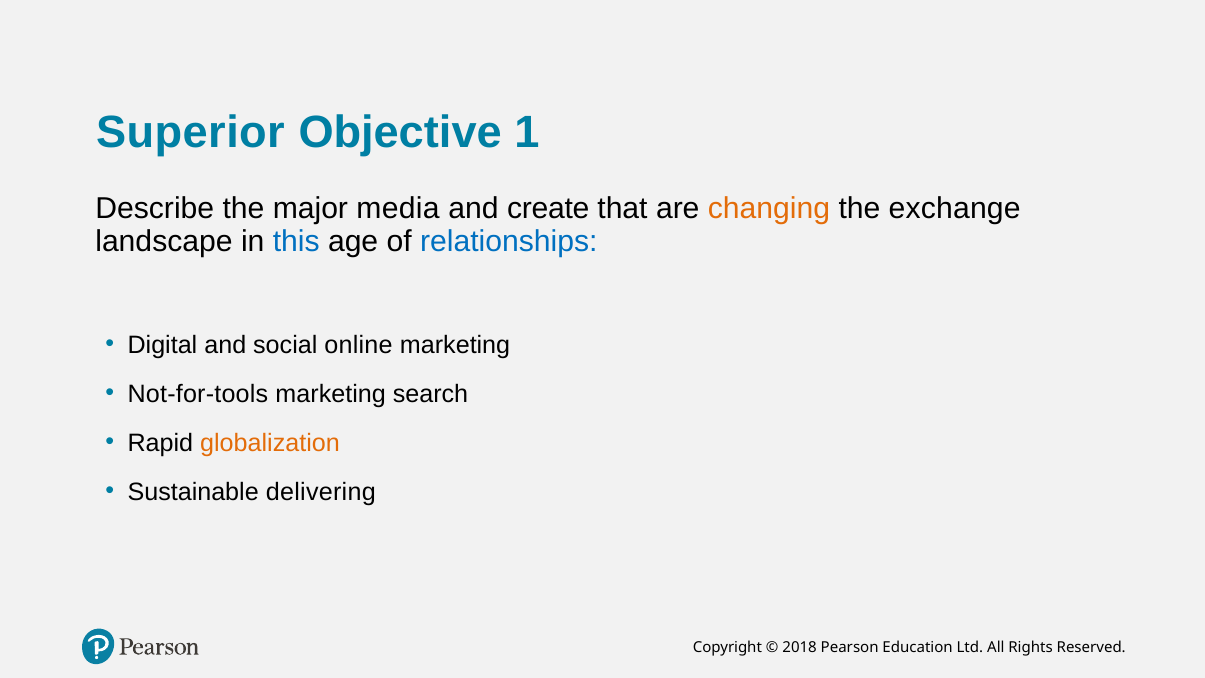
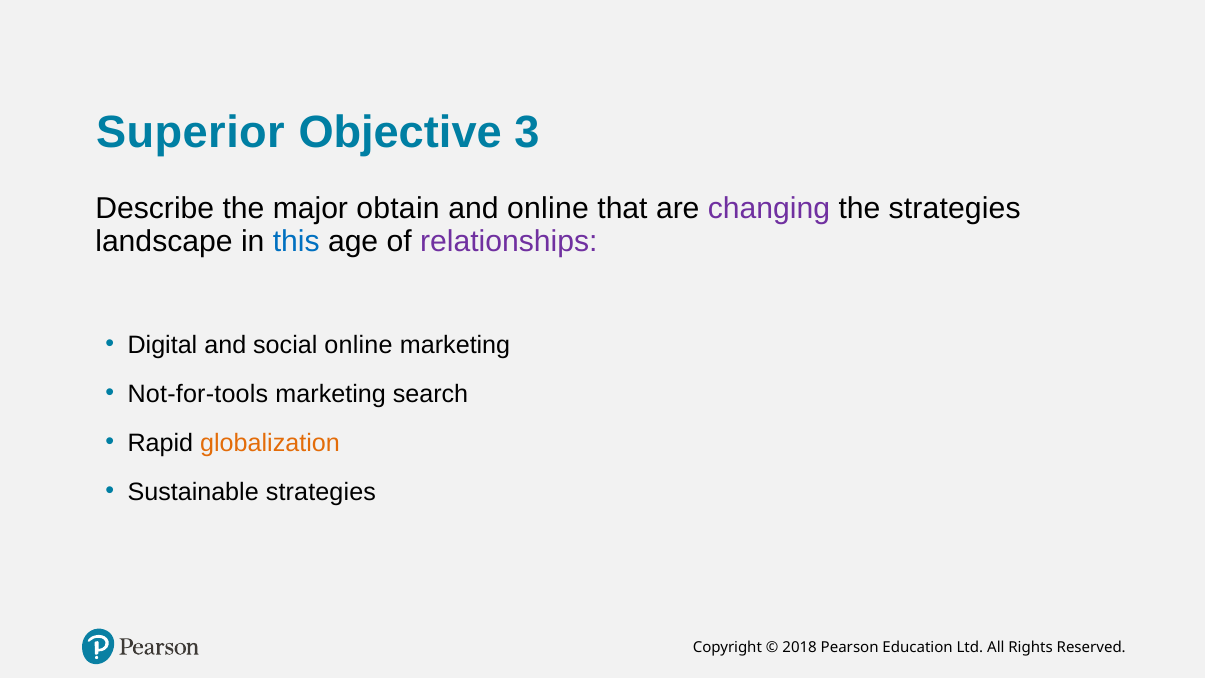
1: 1 -> 3
media: media -> obtain
and create: create -> online
changing colour: orange -> purple
the exchange: exchange -> strategies
relationships colour: blue -> purple
Sustainable delivering: delivering -> strategies
